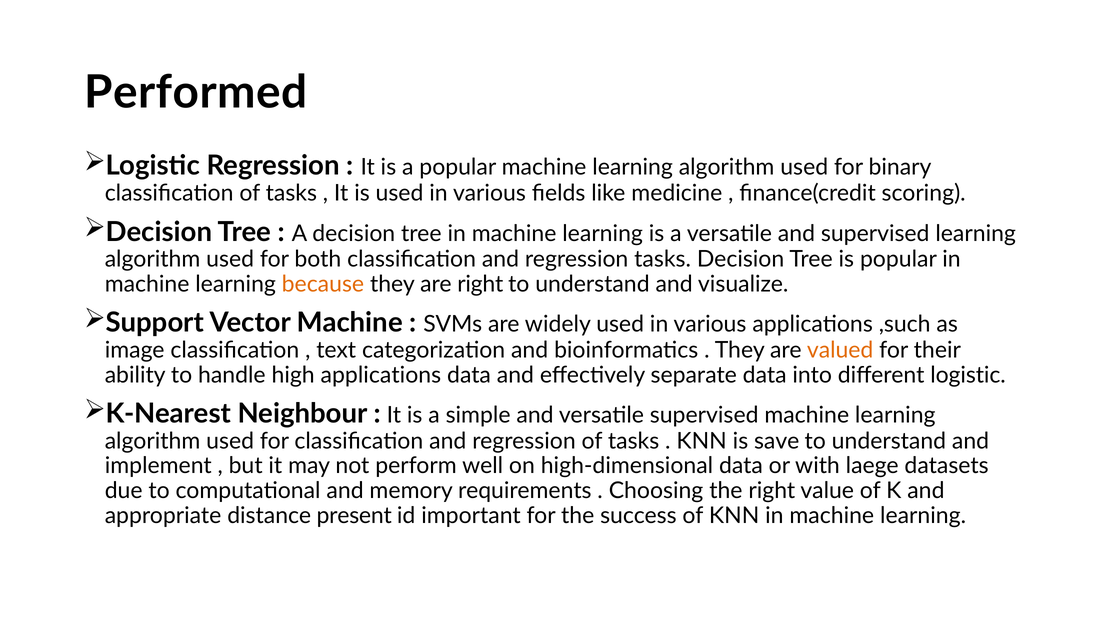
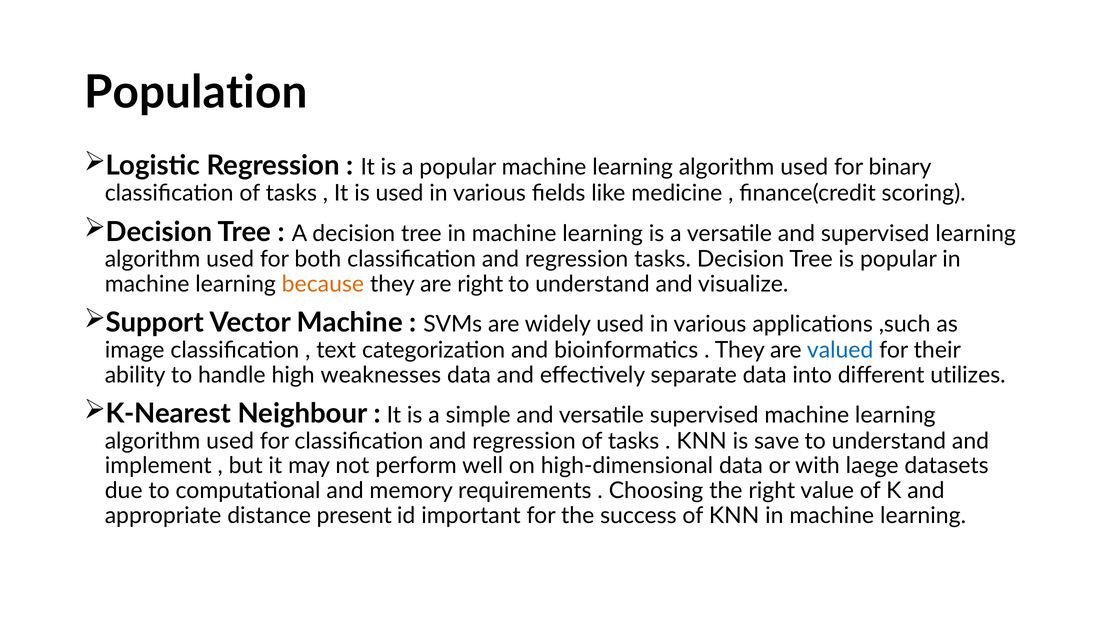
Performed: Performed -> Population
valued colour: orange -> blue
high applications: applications -> weaknesses
different logistic: logistic -> utilizes
